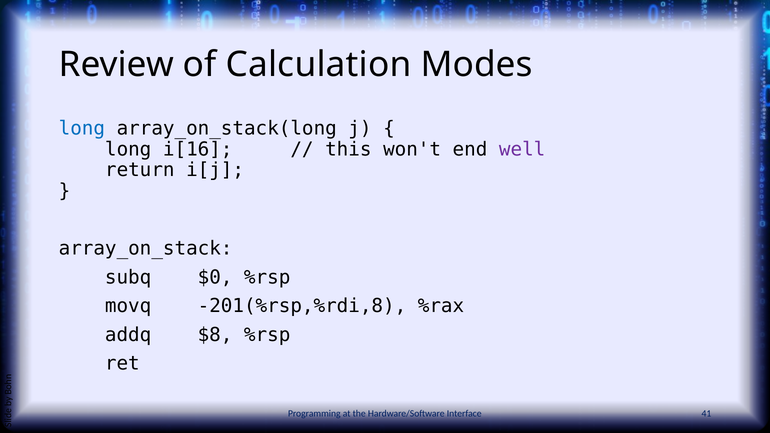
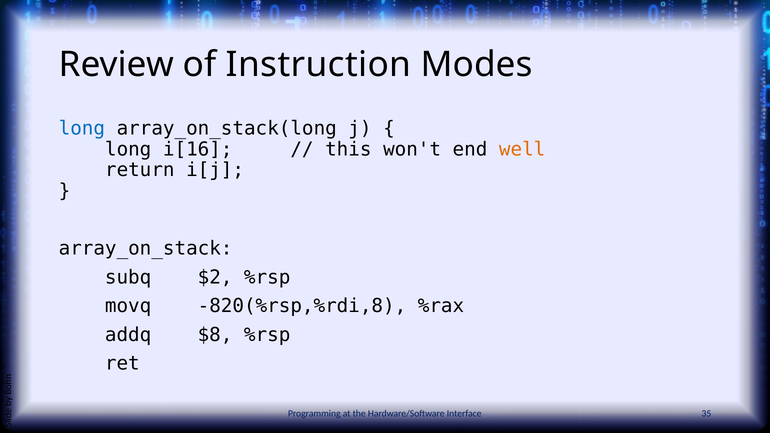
Calculation: Calculation -> Instruction
well colour: purple -> orange
$0: $0 -> $2
-201(%rsp,%rdi,8: -201(%rsp,%rdi,8 -> -820(%rsp,%rdi,8
41: 41 -> 35
